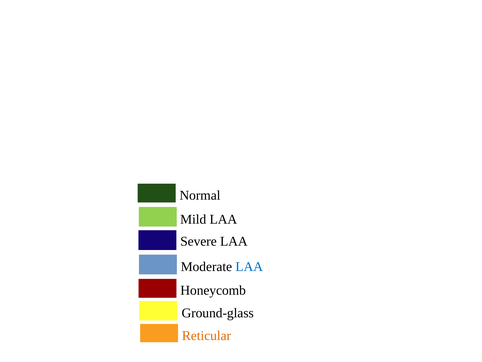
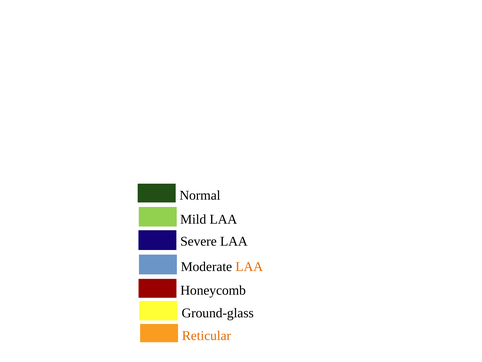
LAA at (249, 266) colour: blue -> orange
